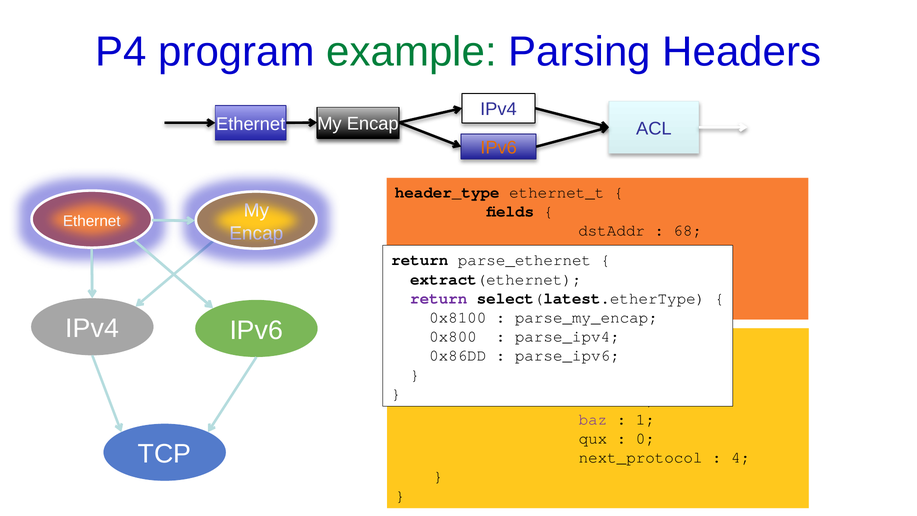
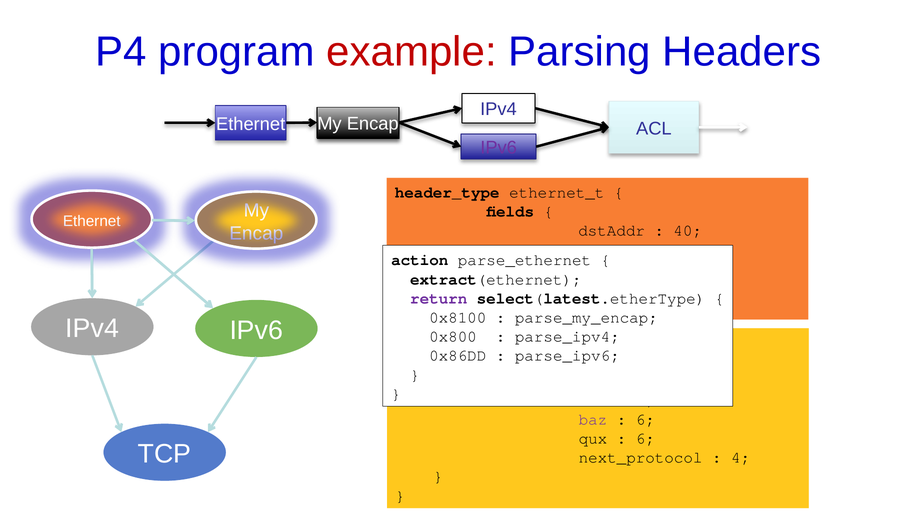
example colour: green -> red
IPv6 at (499, 148) colour: orange -> purple
68: 68 -> 40
return at (420, 260): return -> action
1 at (645, 419): 1 -> 6
0 at (645, 438): 0 -> 6
